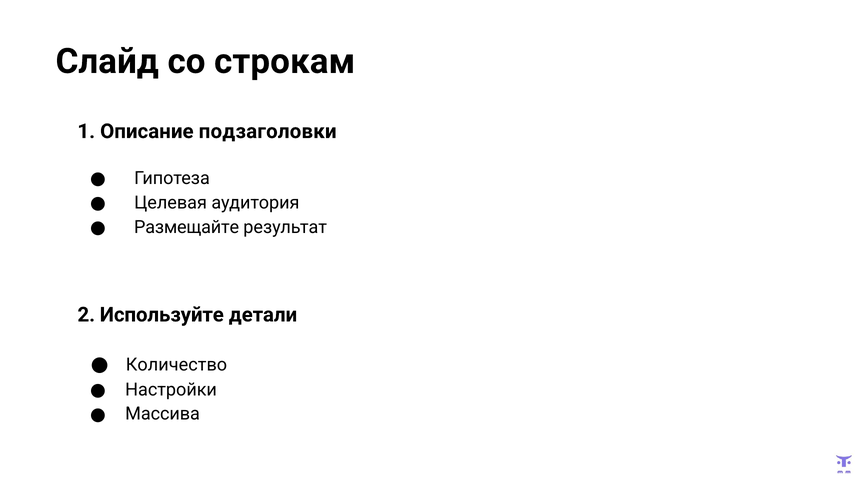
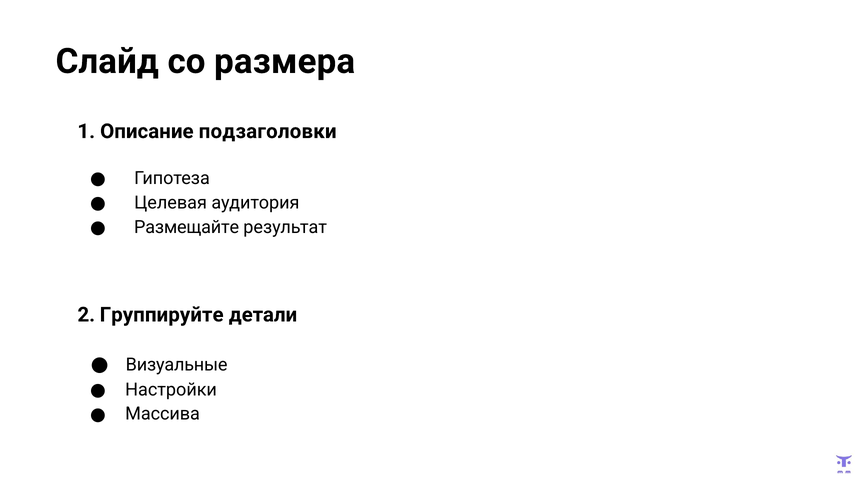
строкам: строкам -> размера
Используйте: Используйте -> Группируйте
Количество: Количество -> Визуальные
